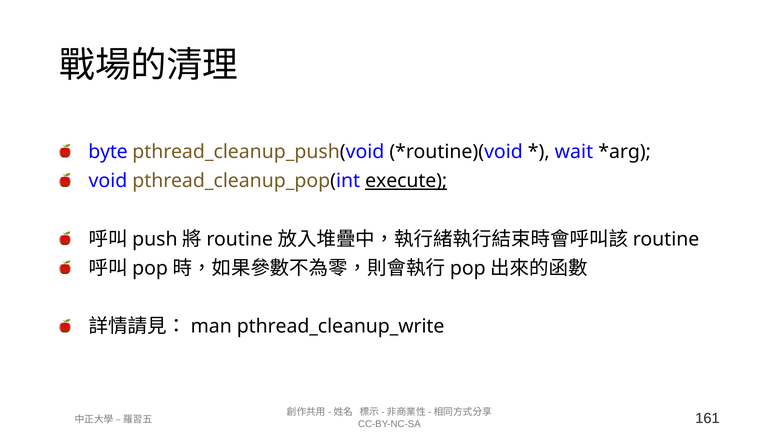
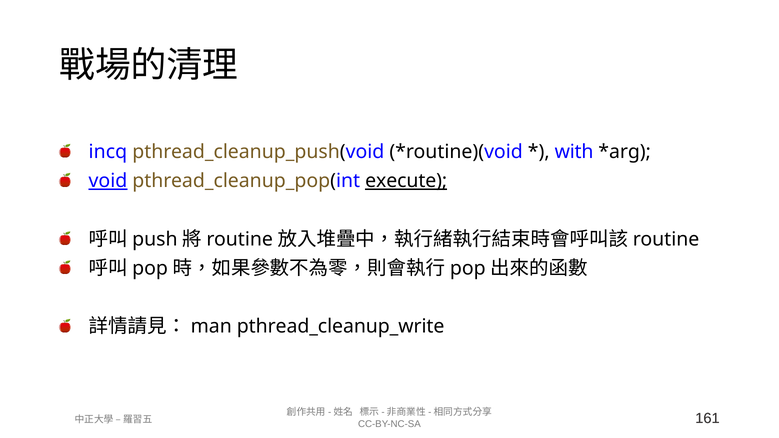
byte: byte -> incq
wait: wait -> with
void underline: none -> present
